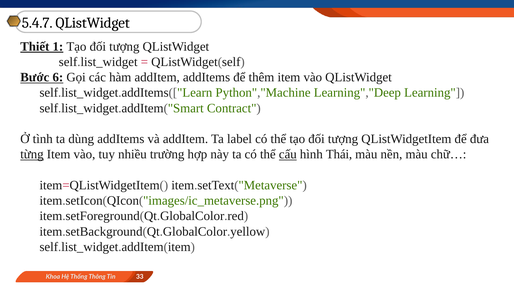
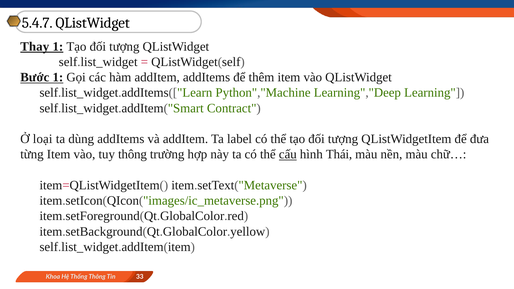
Thiết: Thiết -> Thay
Bước 6: 6 -> 1
tình: tình -> loại
từng underline: present -> none
tuy nhiều: nhiều -> thông
